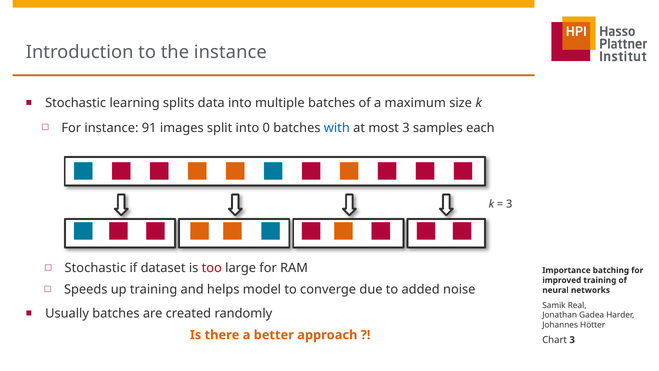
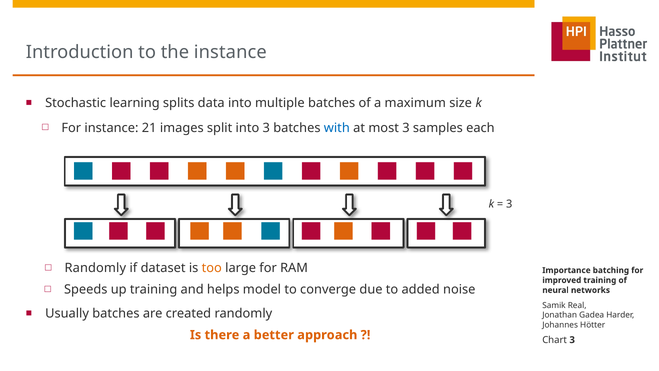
91: 91 -> 21
into 0: 0 -> 3
Stochastic at (95, 268): Stochastic -> Randomly
too colour: red -> orange
